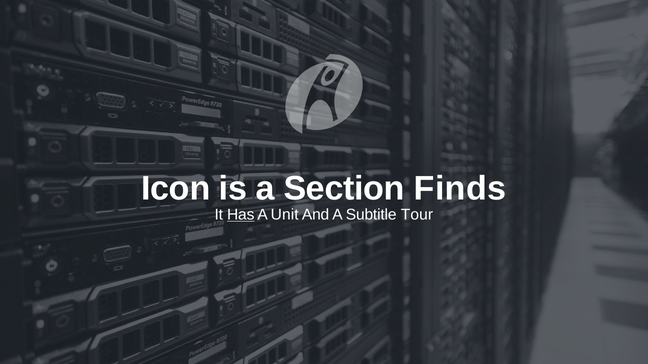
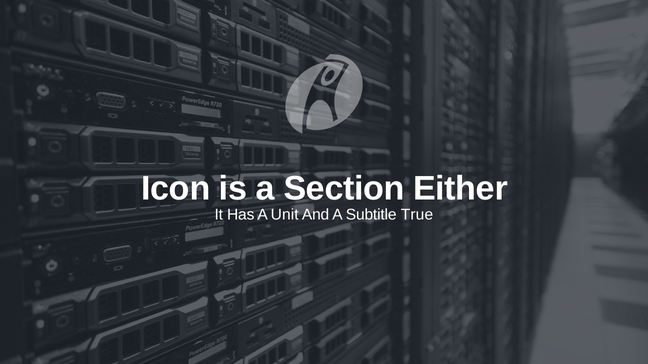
Finds: Finds -> Either
Has underline: present -> none
Tour: Tour -> True
